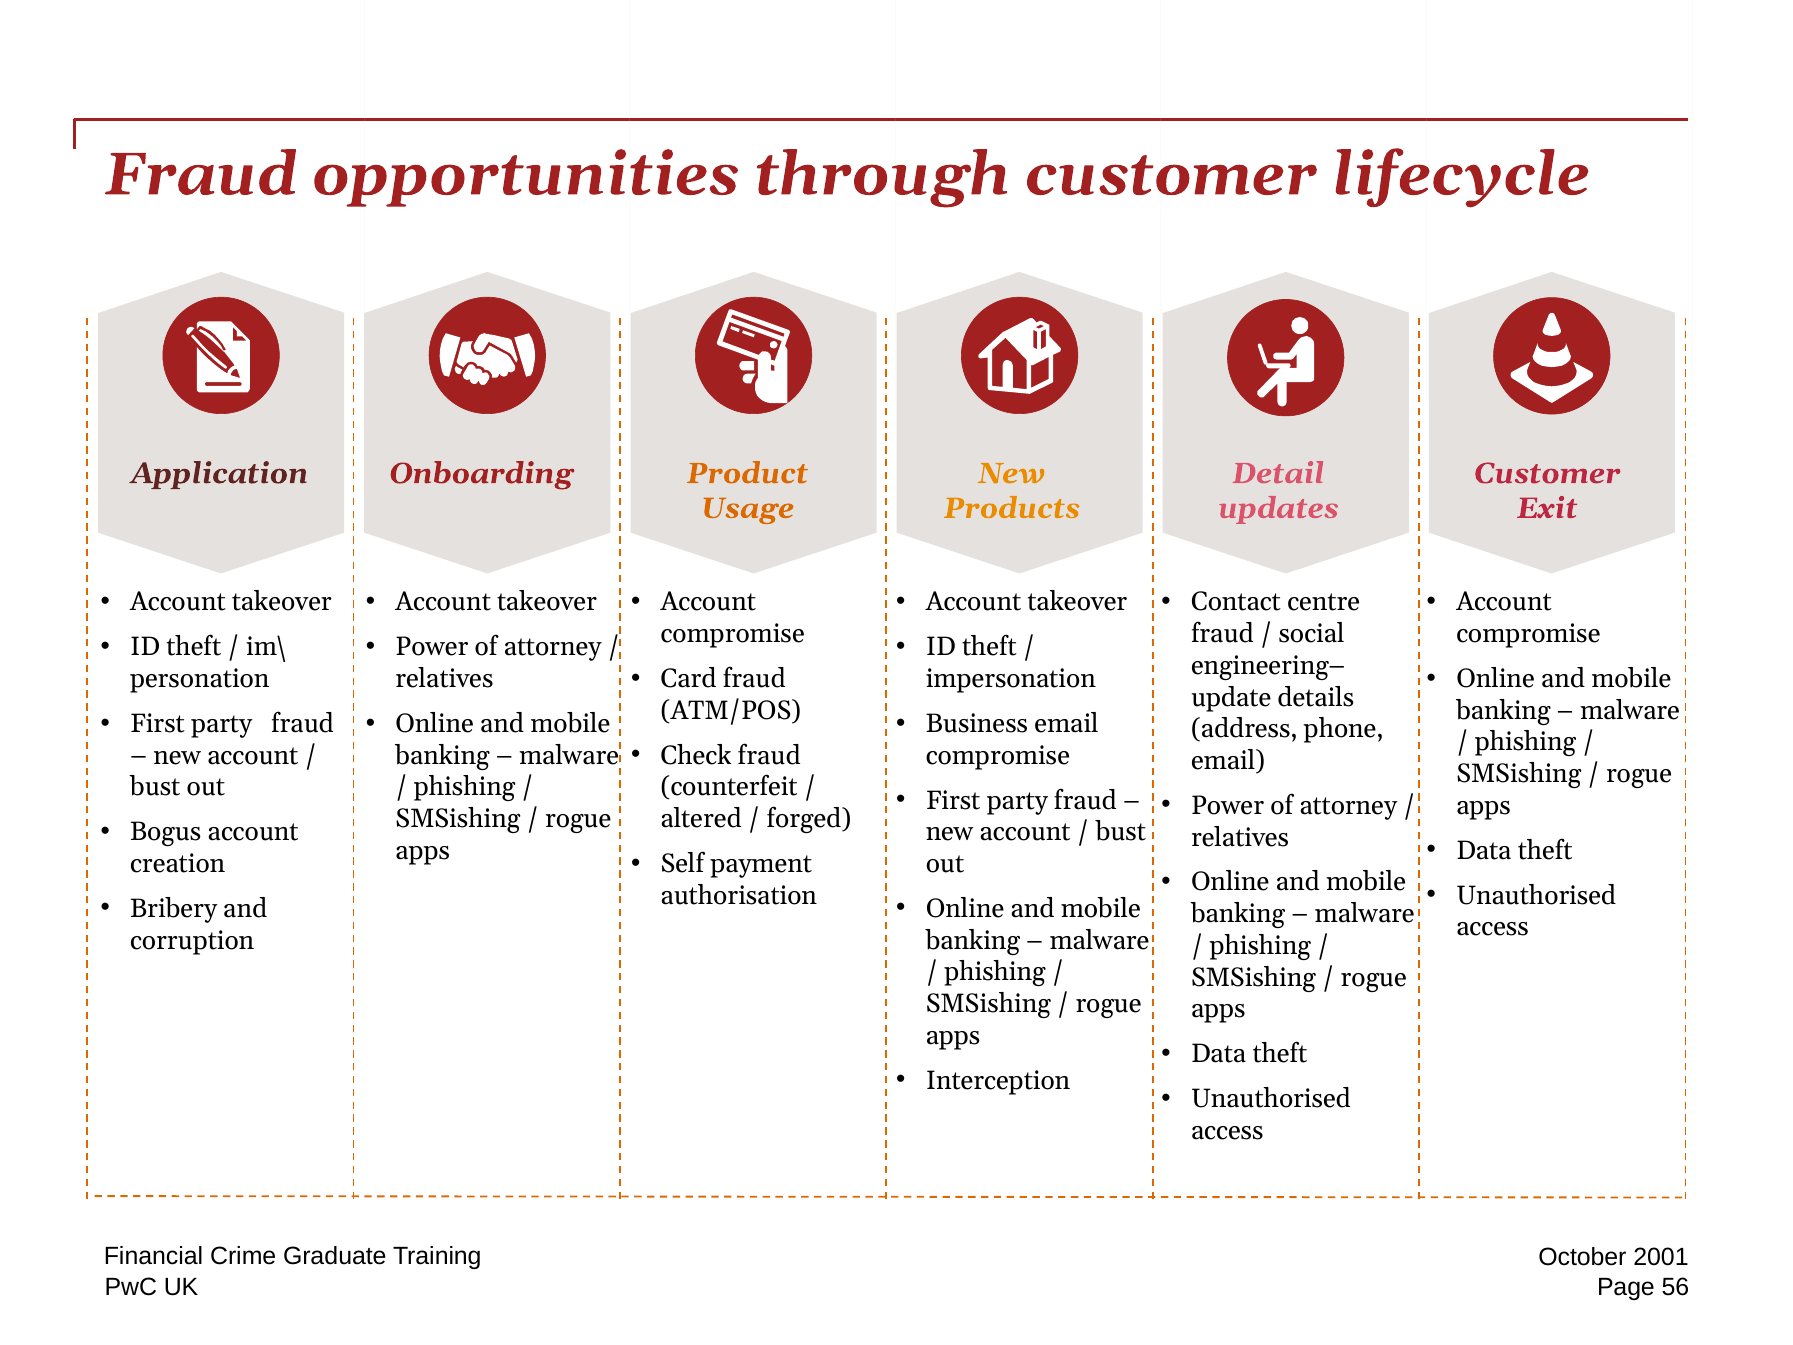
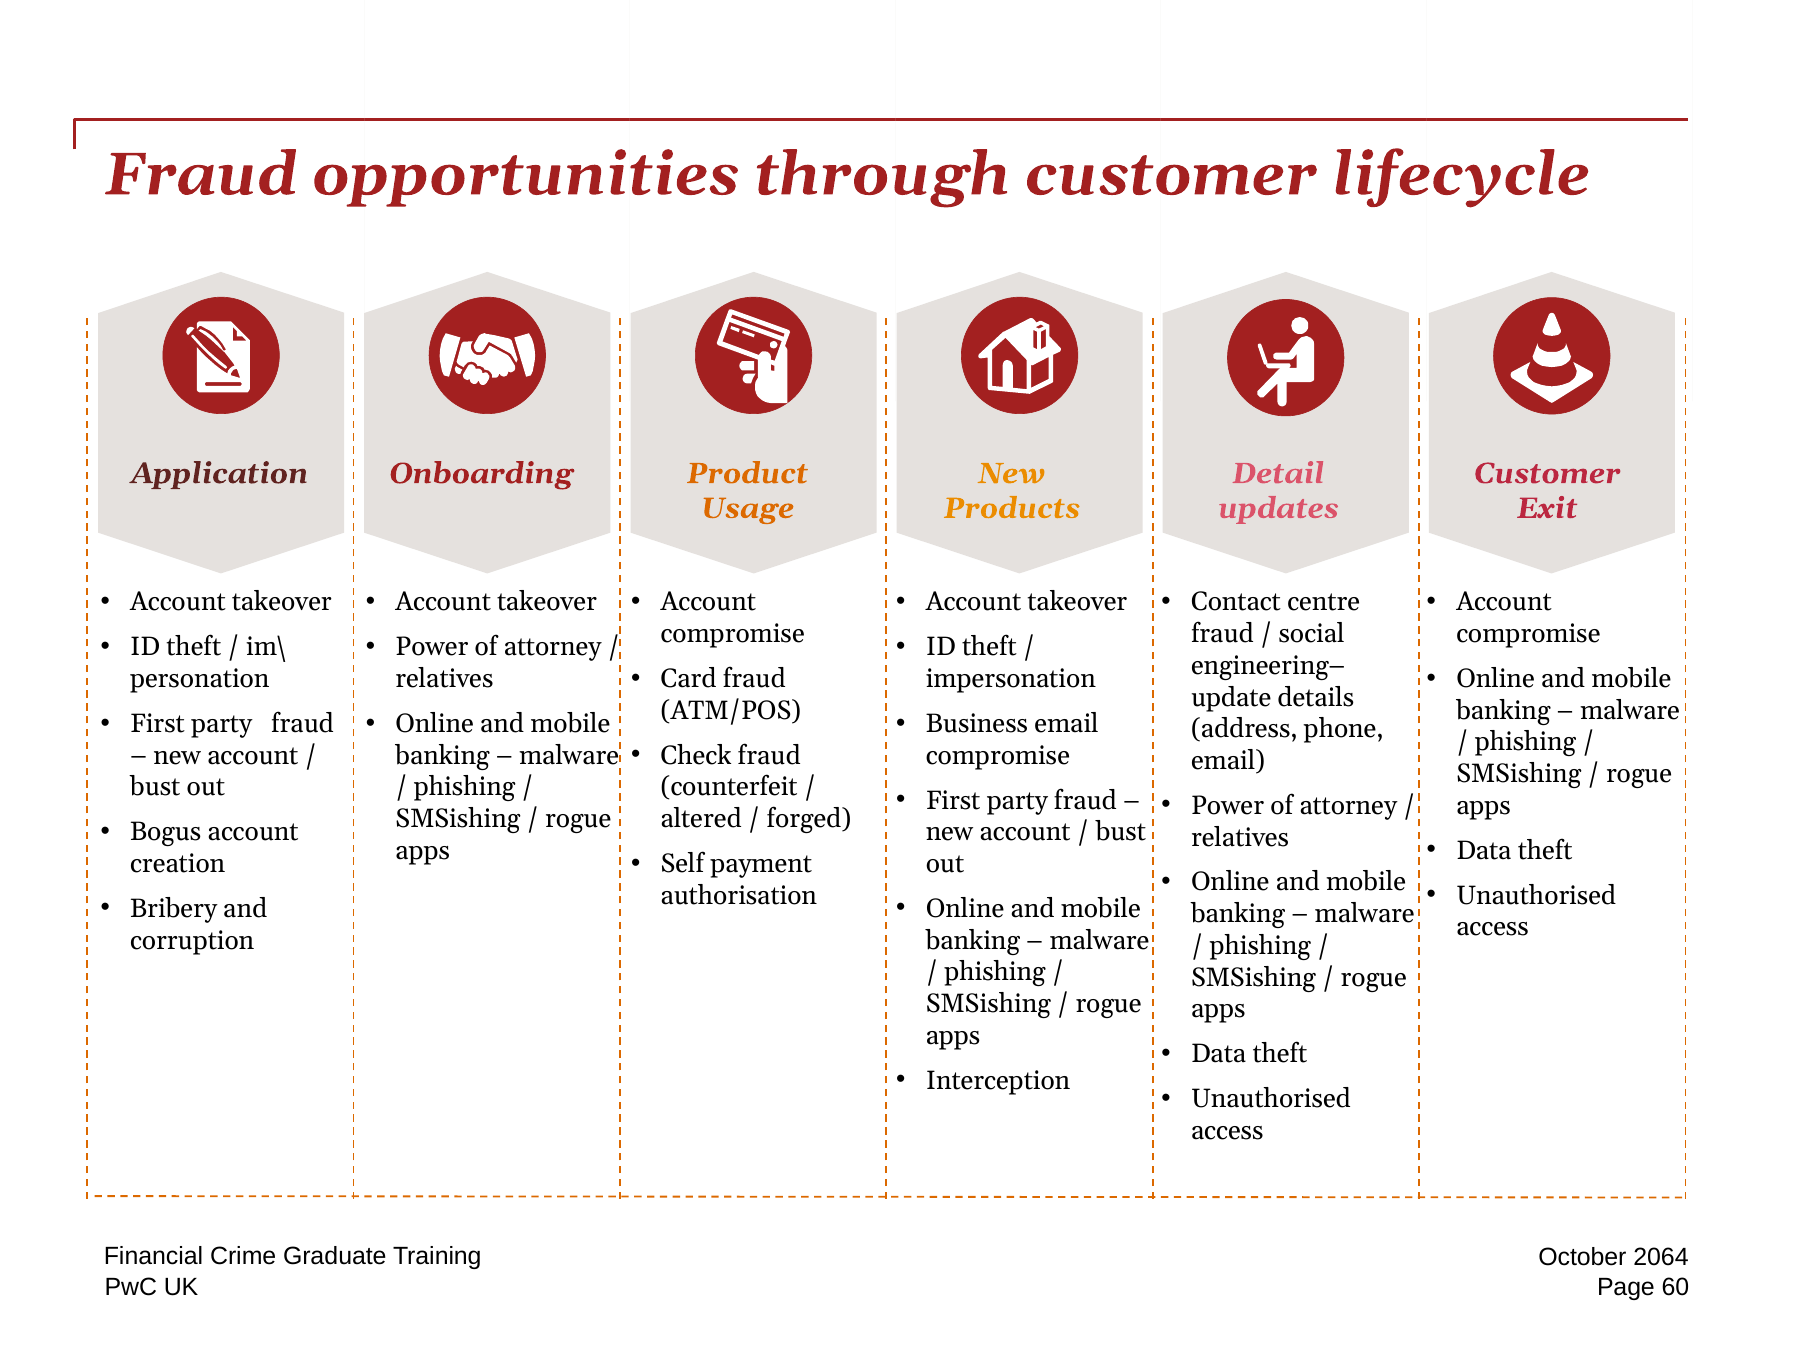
2001: 2001 -> 2064
56: 56 -> 60
